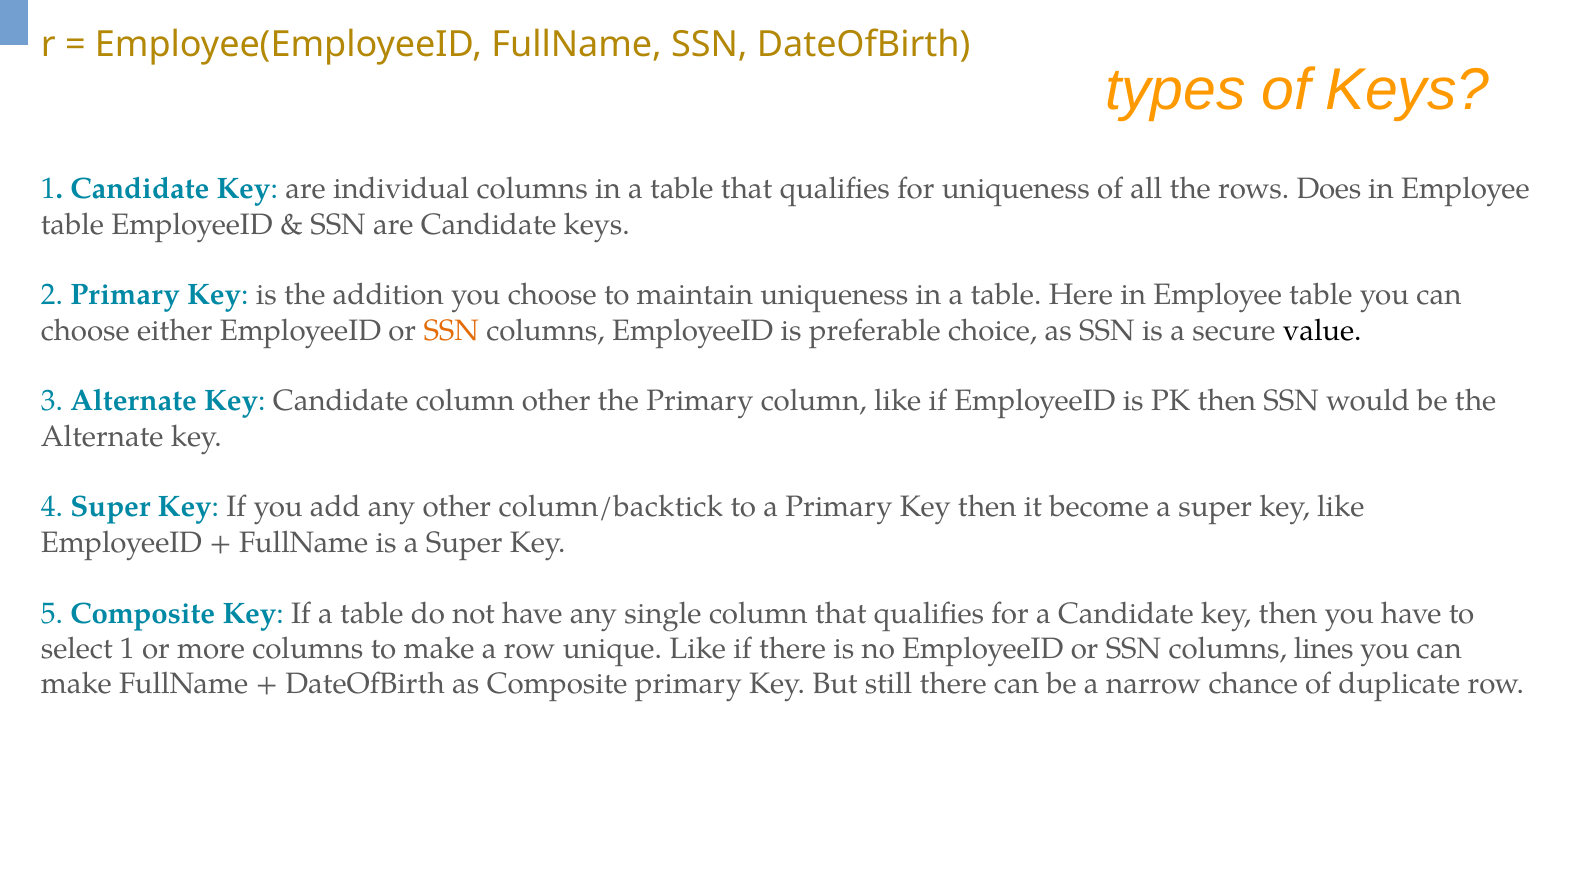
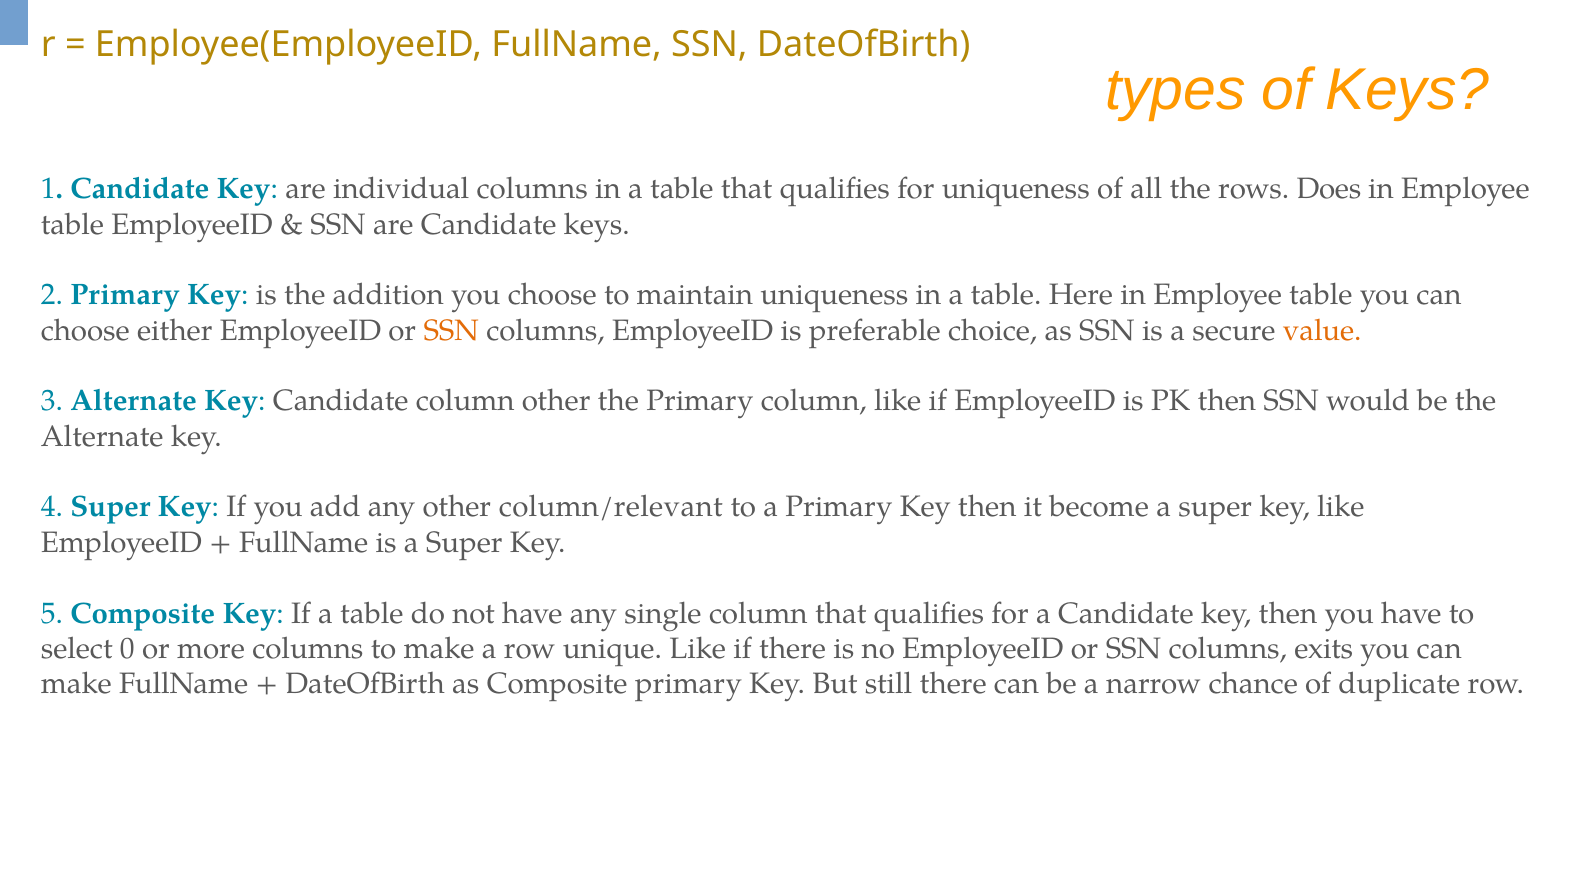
value colour: black -> orange
column/backtick: column/backtick -> column/relevant
select 1: 1 -> 0
lines: lines -> exits
